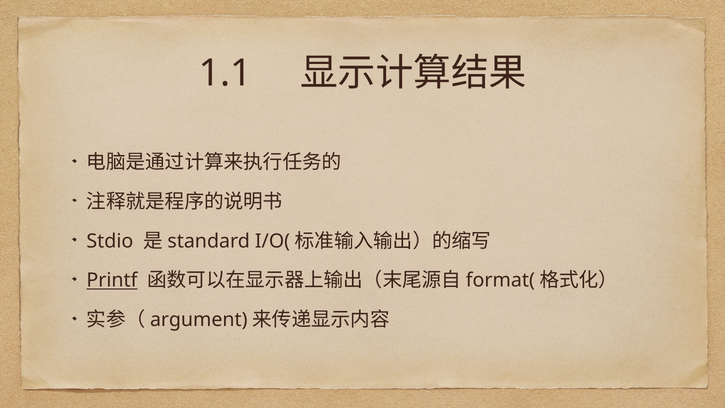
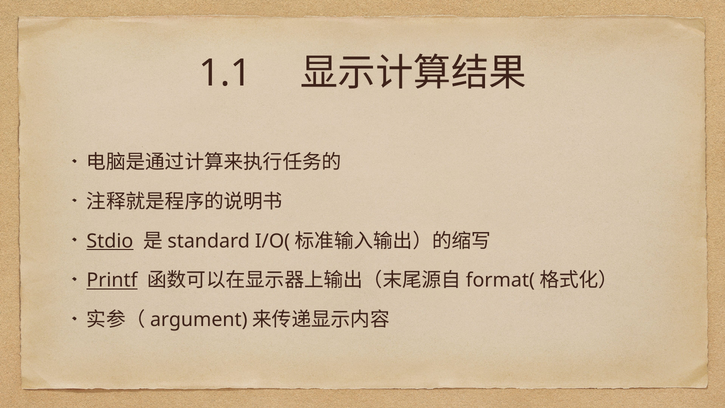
Stdio underline: none -> present
